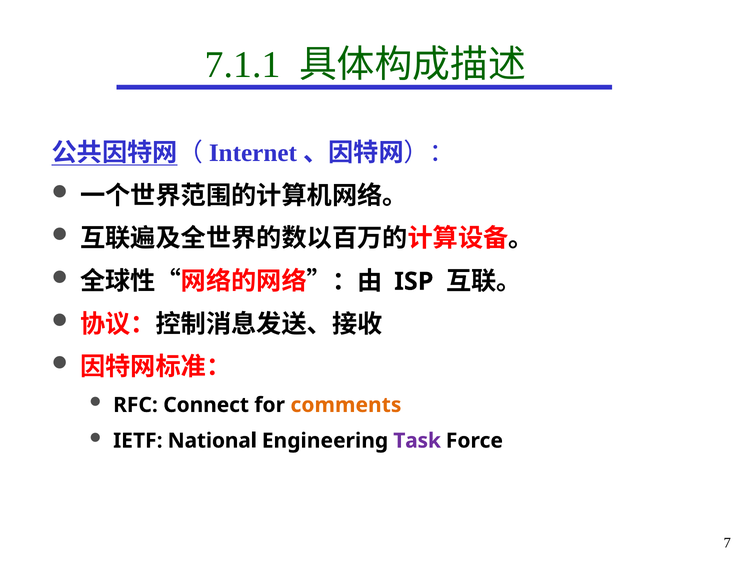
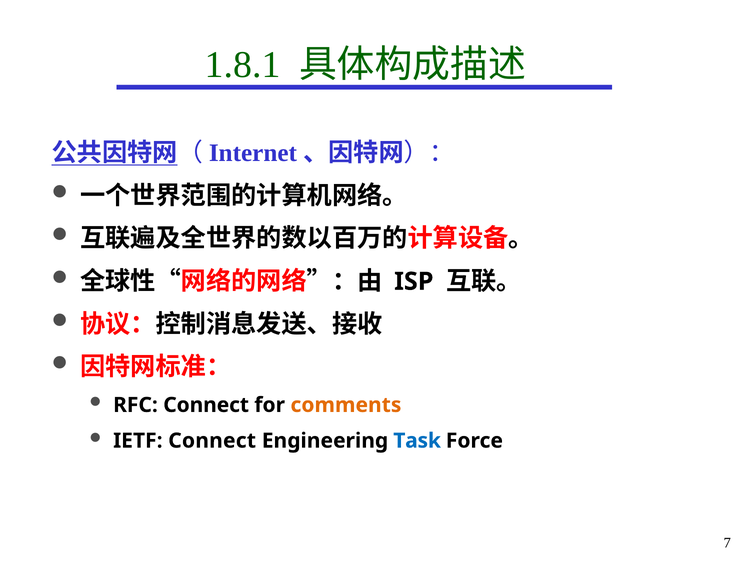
7.1.1: 7.1.1 -> 1.8.1
IETF National: National -> Connect
Task colour: purple -> blue
